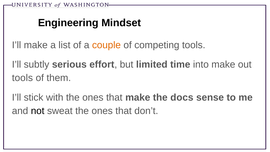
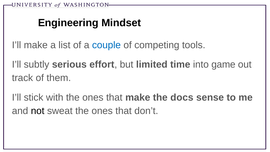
couple colour: orange -> blue
into make: make -> game
tools at (22, 78): tools -> track
